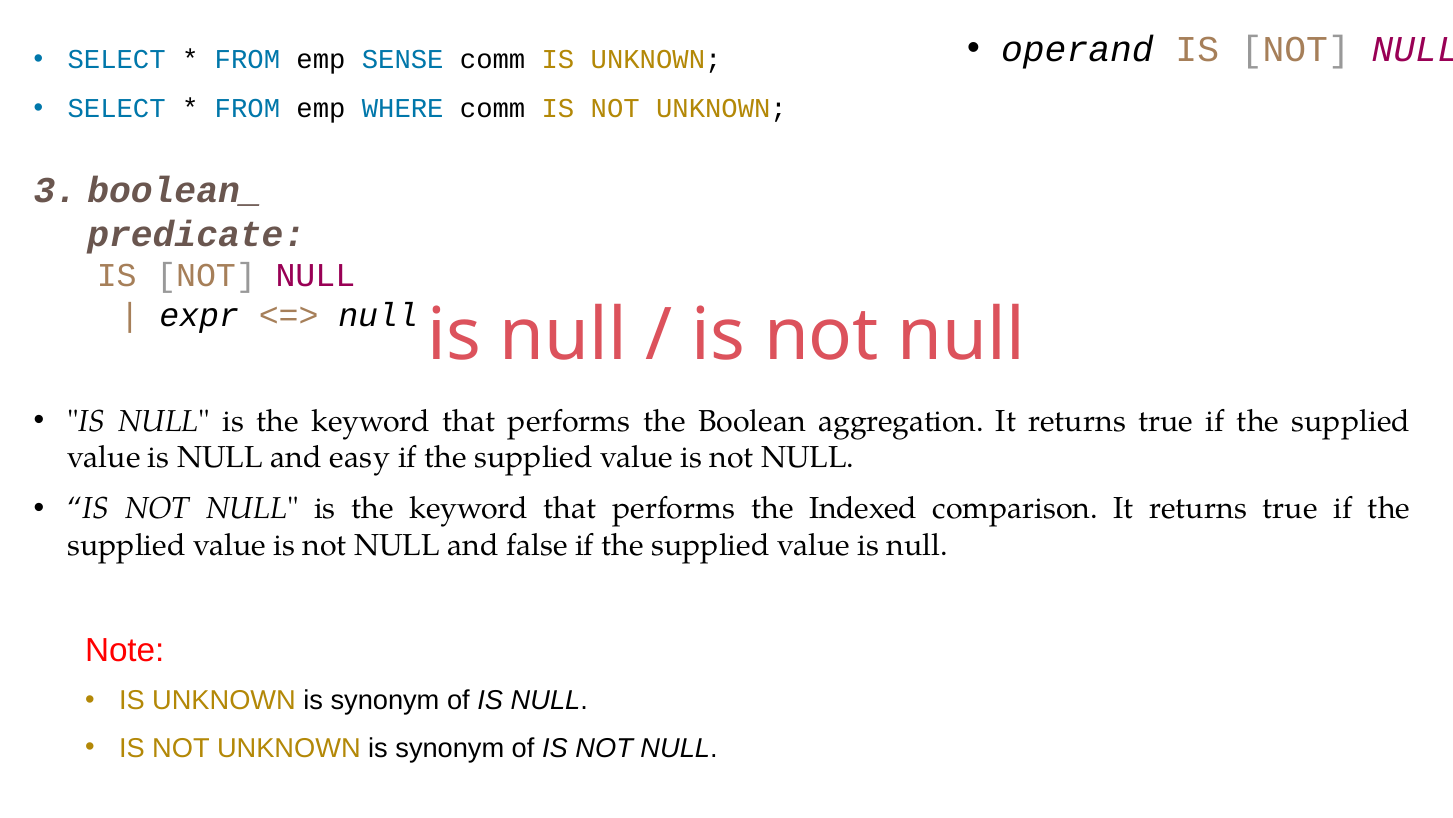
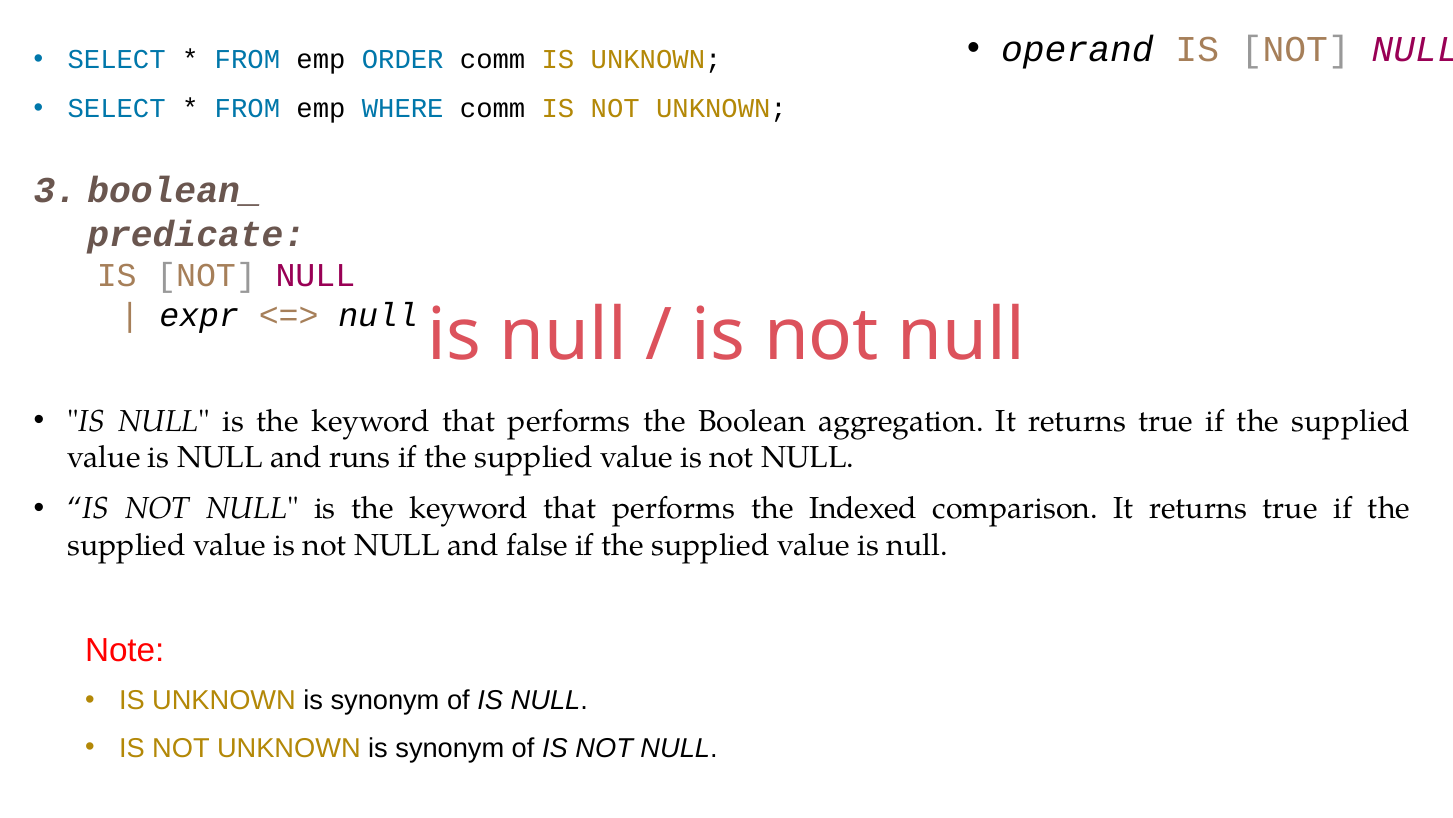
SENSE: SENSE -> ORDER
easy: easy -> runs
